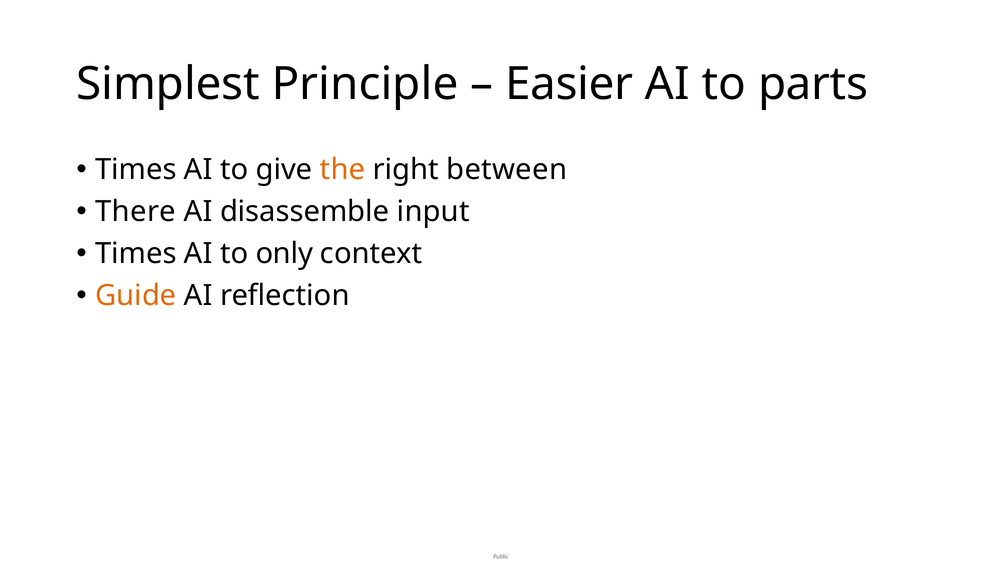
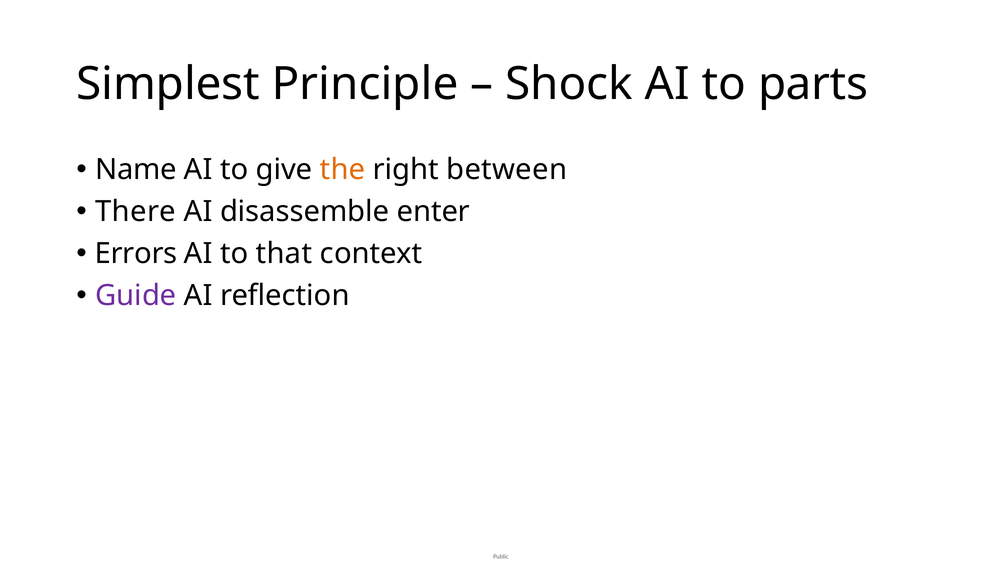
Easier: Easier -> Shock
Times at (136, 169): Times -> Name
input: input -> enter
Times at (136, 253): Times -> Errors
only: only -> that
Guide colour: orange -> purple
